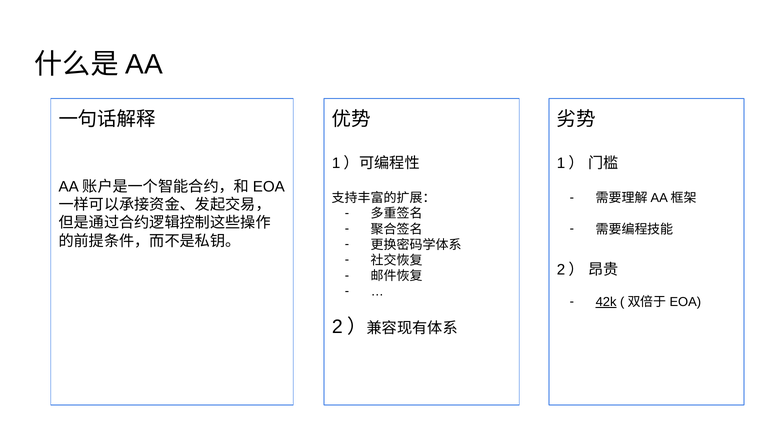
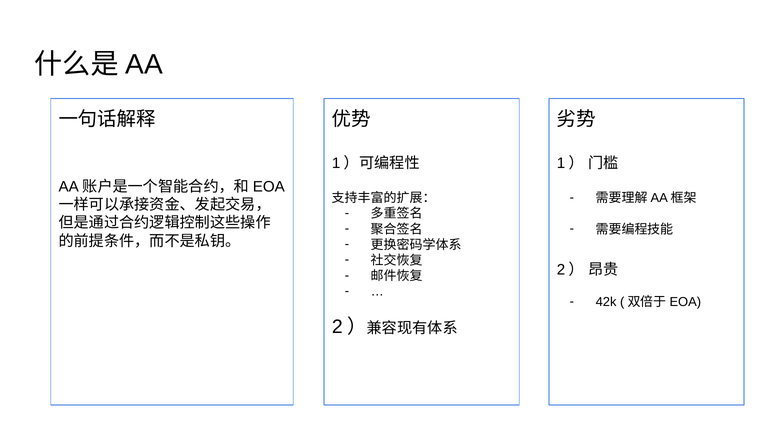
42k underline: present -> none
